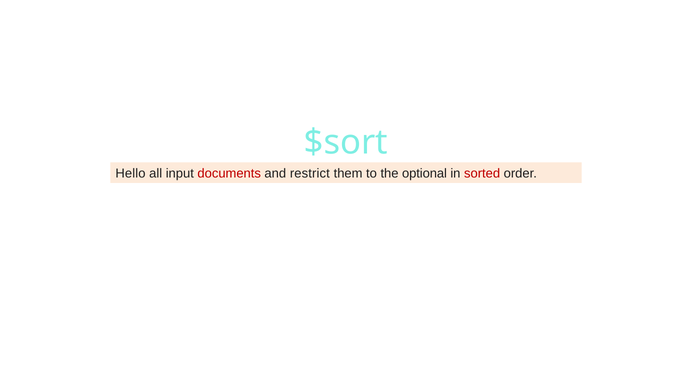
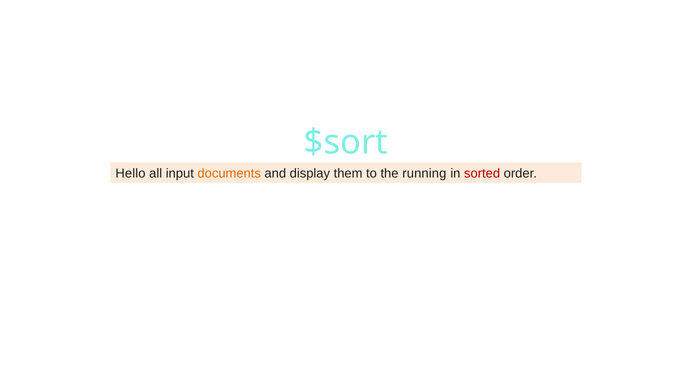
documents colour: red -> orange
restrict: restrict -> display
optional: optional -> running
